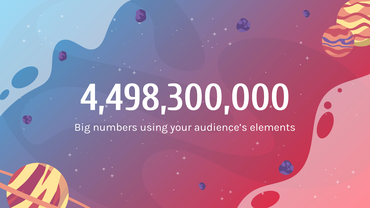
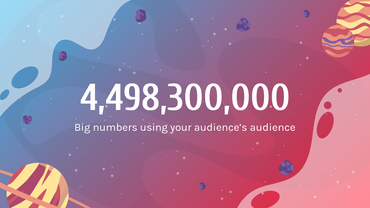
elements: elements -> audience
